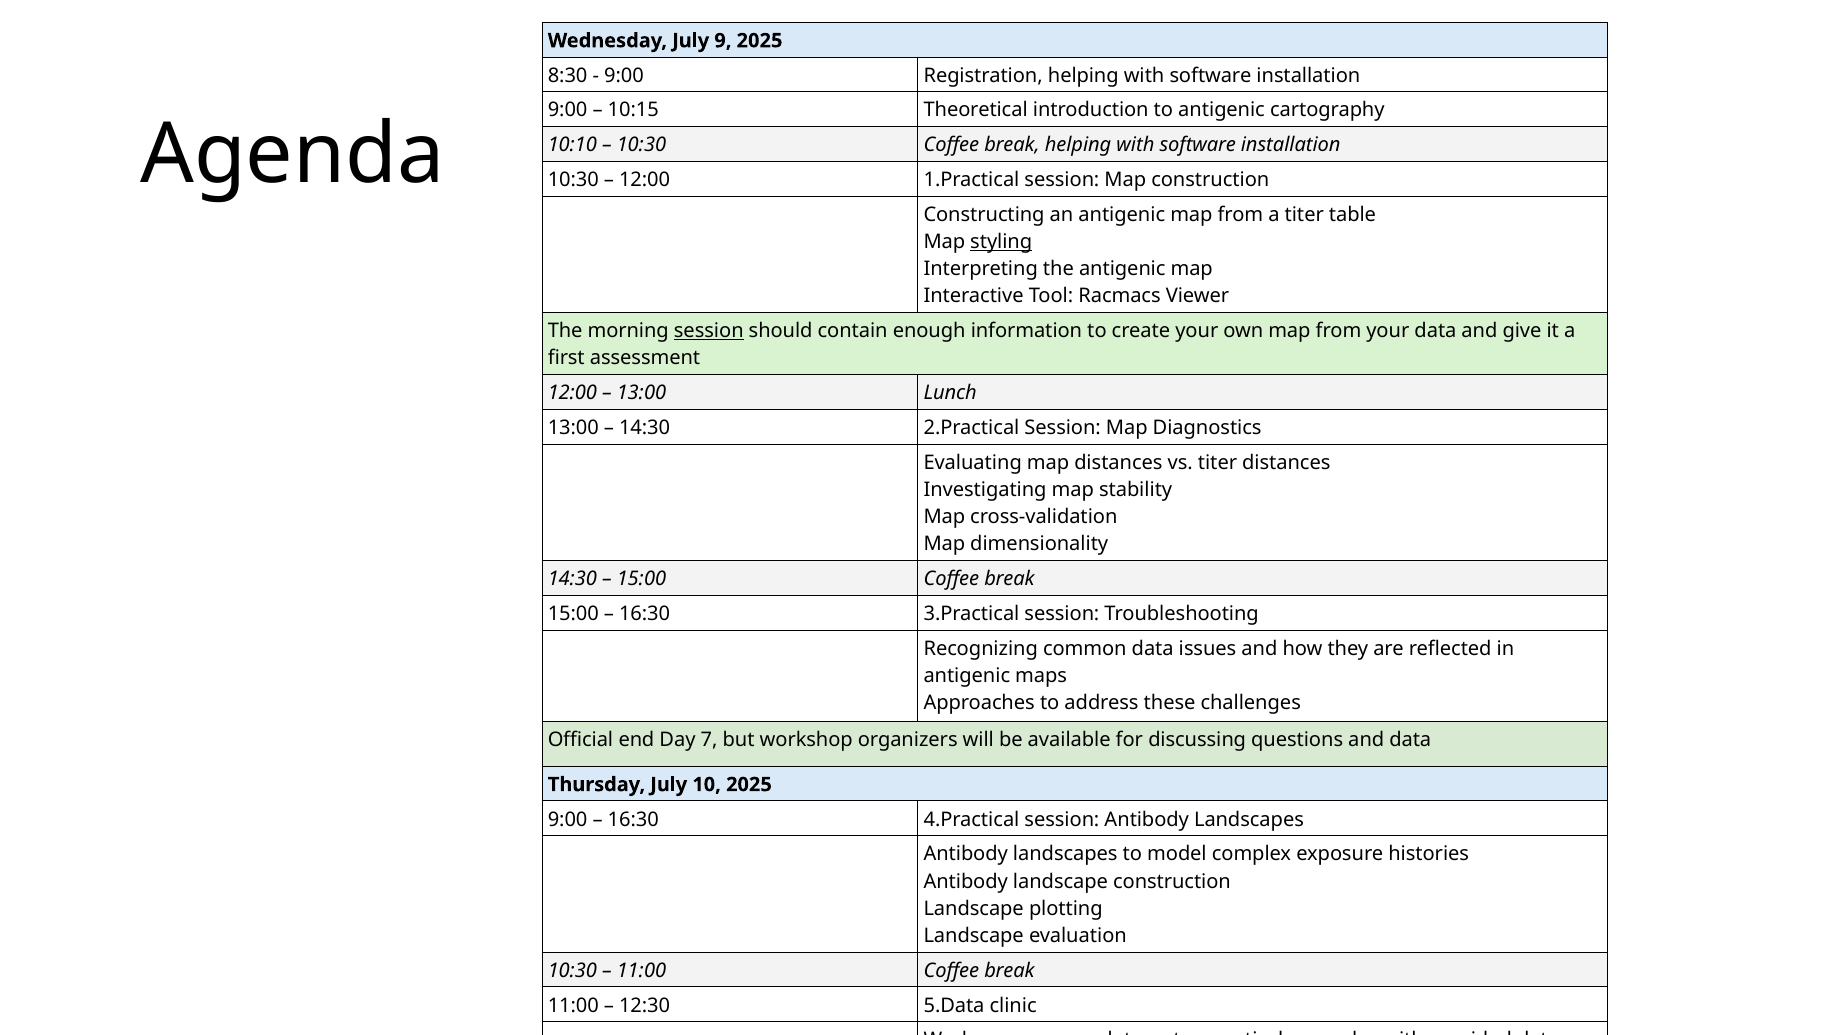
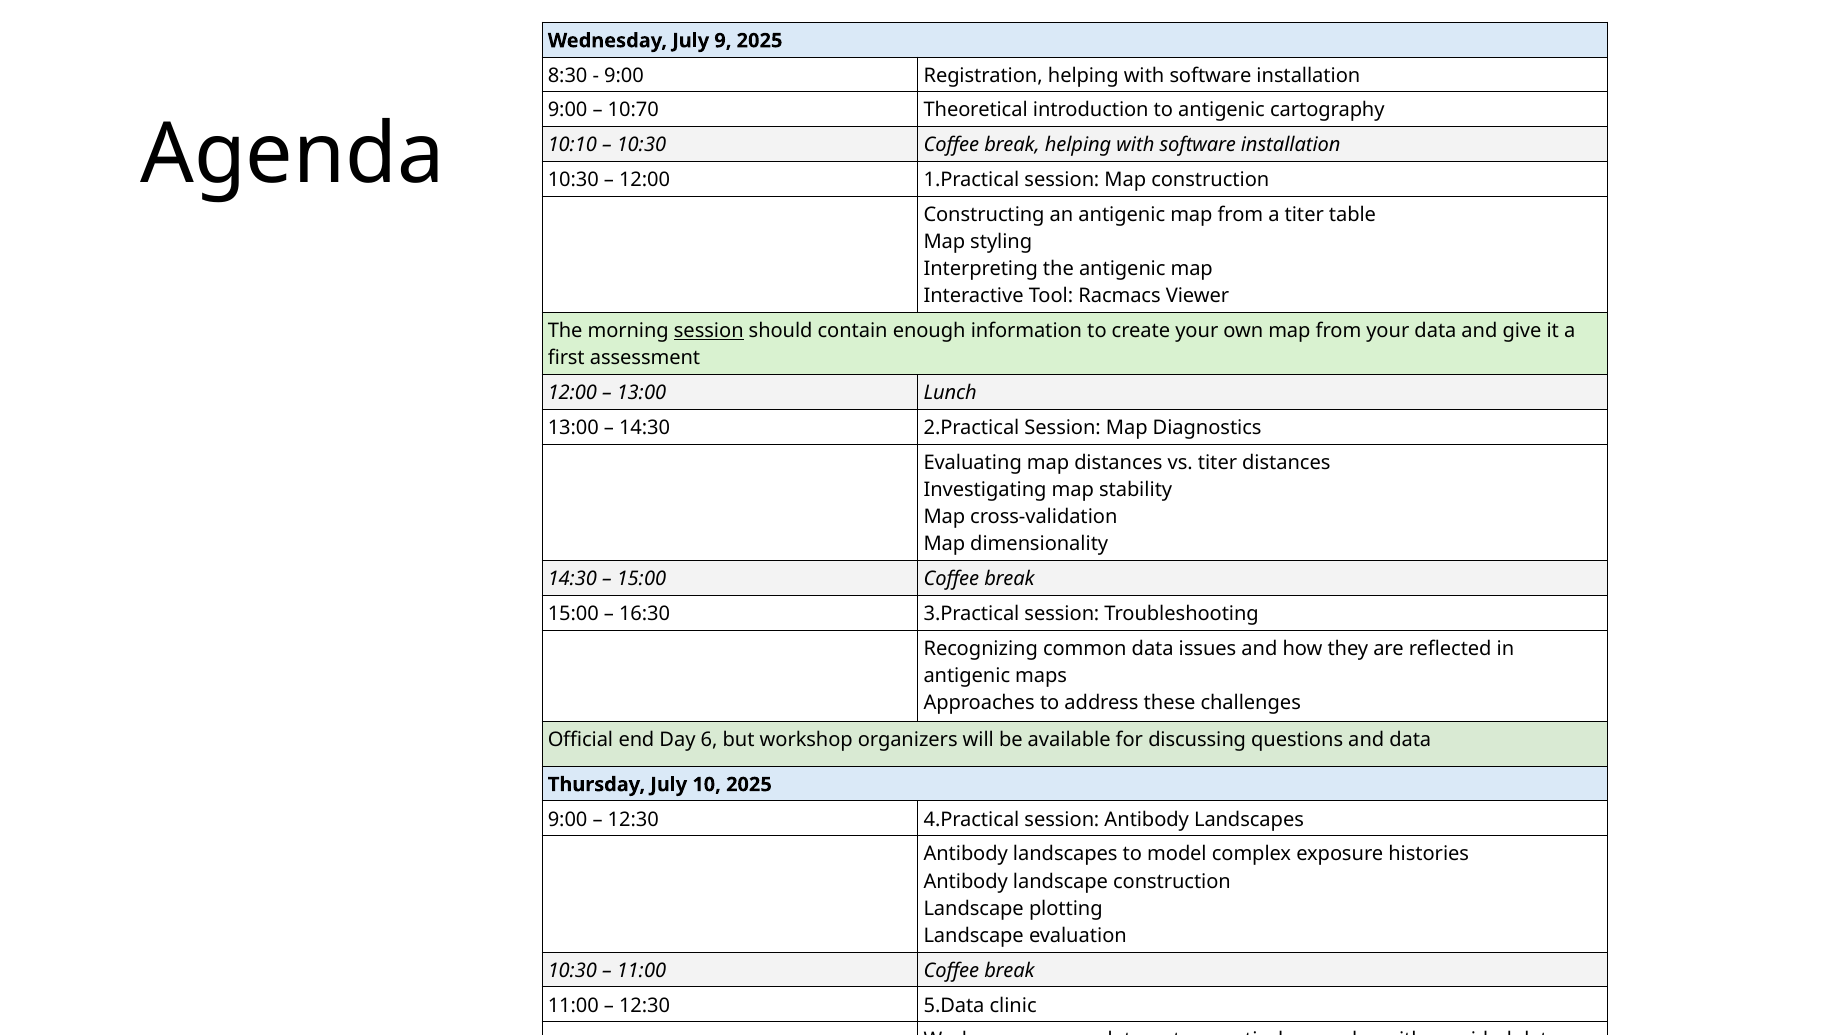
10:15: 10:15 -> 10:70
styling underline: present -> none
7: 7 -> 6
16:30 at (633, 819): 16:30 -> 12:30
